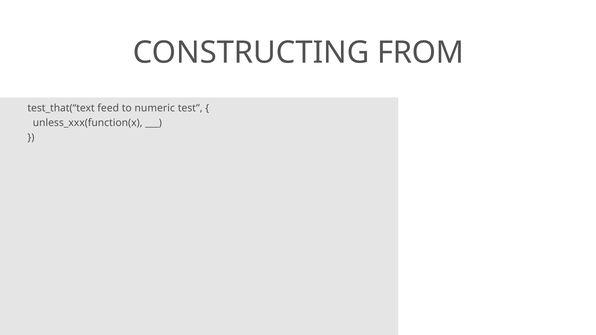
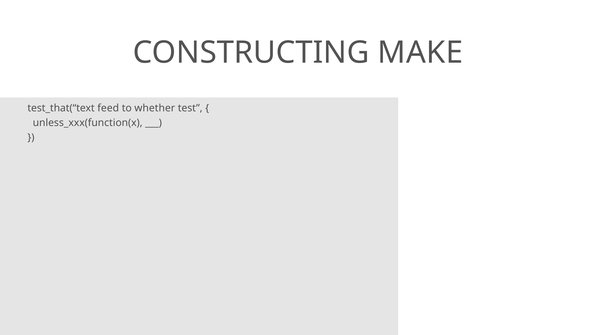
FROM: FROM -> MAKE
numeric: numeric -> whether
